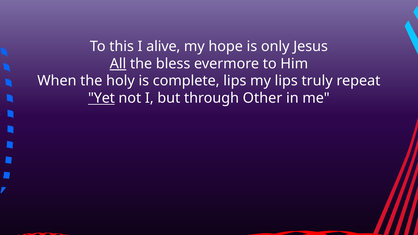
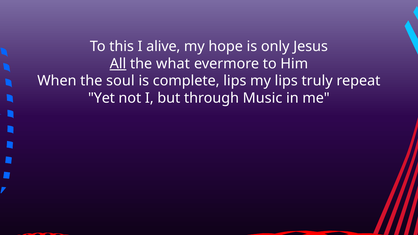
bless: bless -> what
holy: holy -> soul
Yet underline: present -> none
Other: Other -> Music
